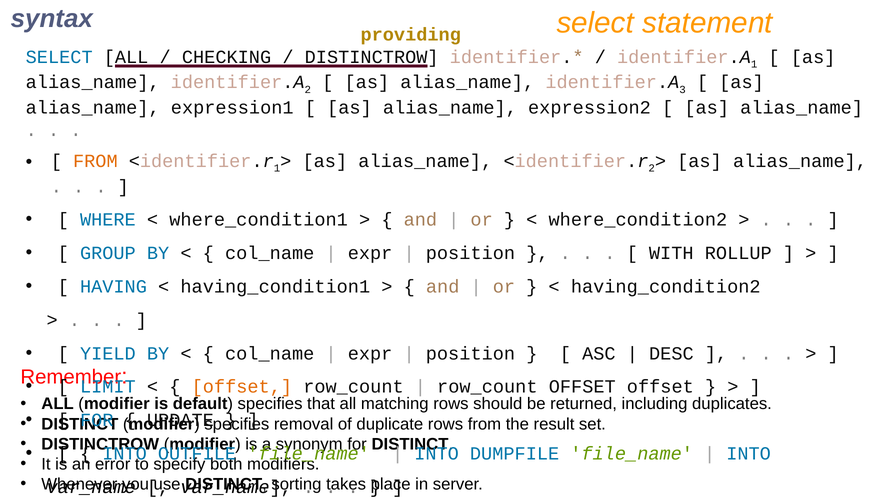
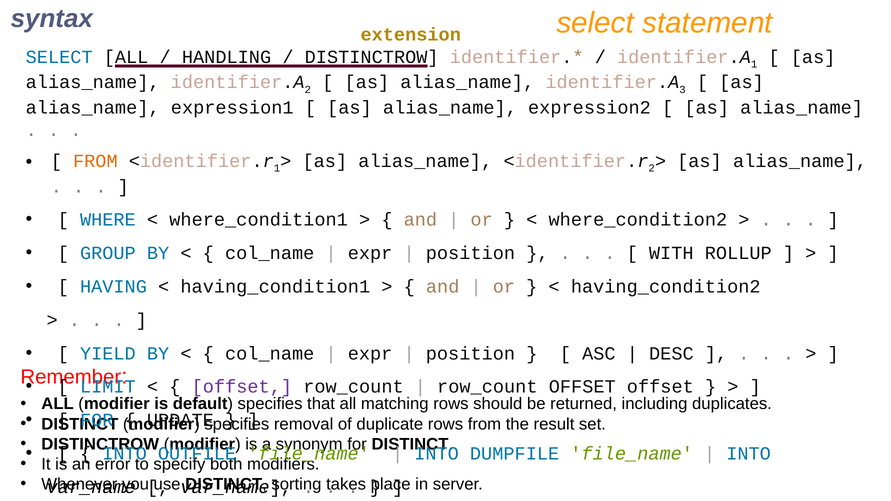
providing: providing -> extension
CHECKING: CHECKING -> HANDLING
offset at (242, 387) colour: orange -> purple
